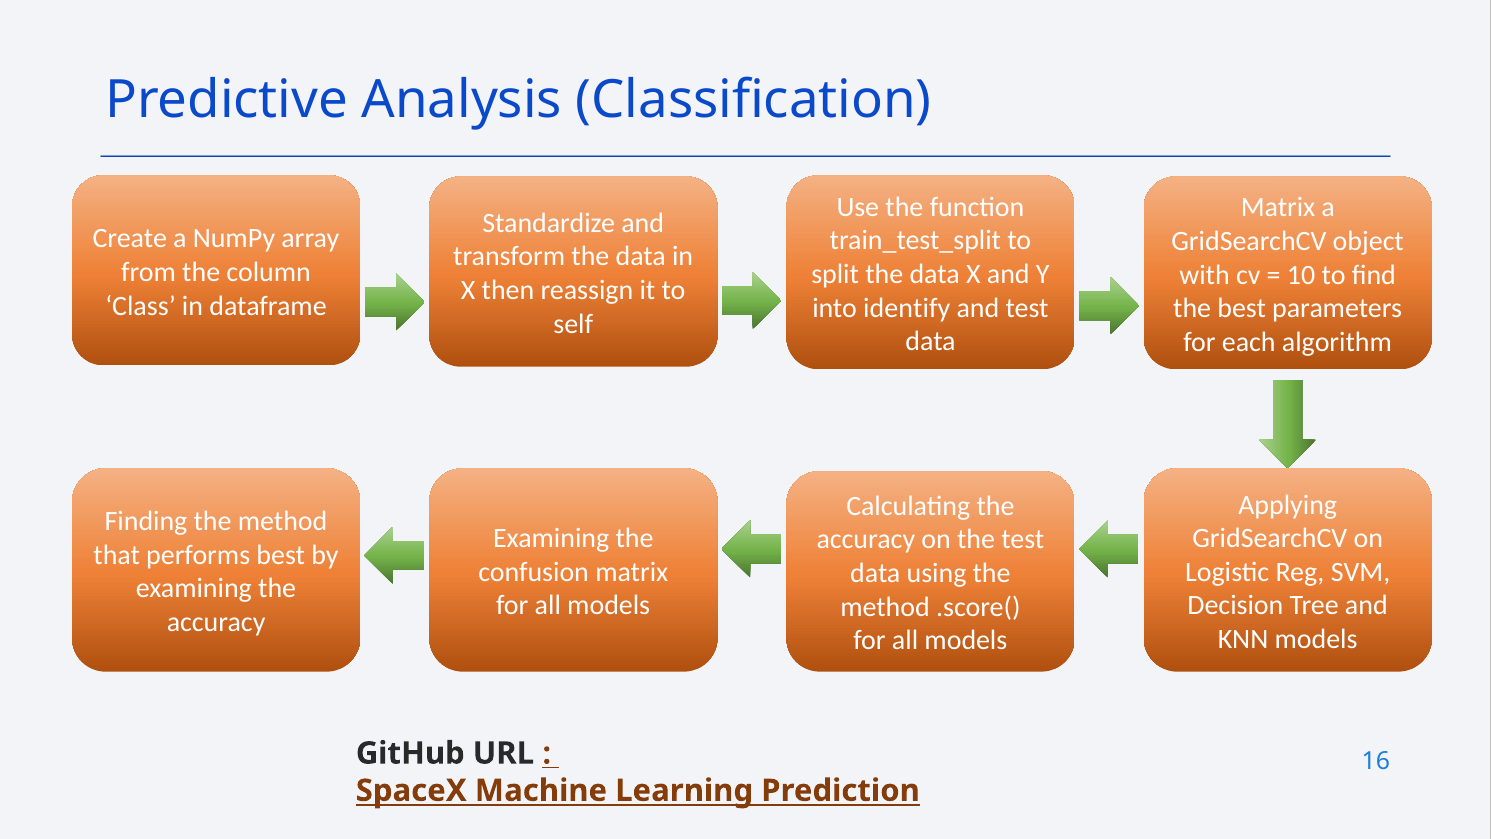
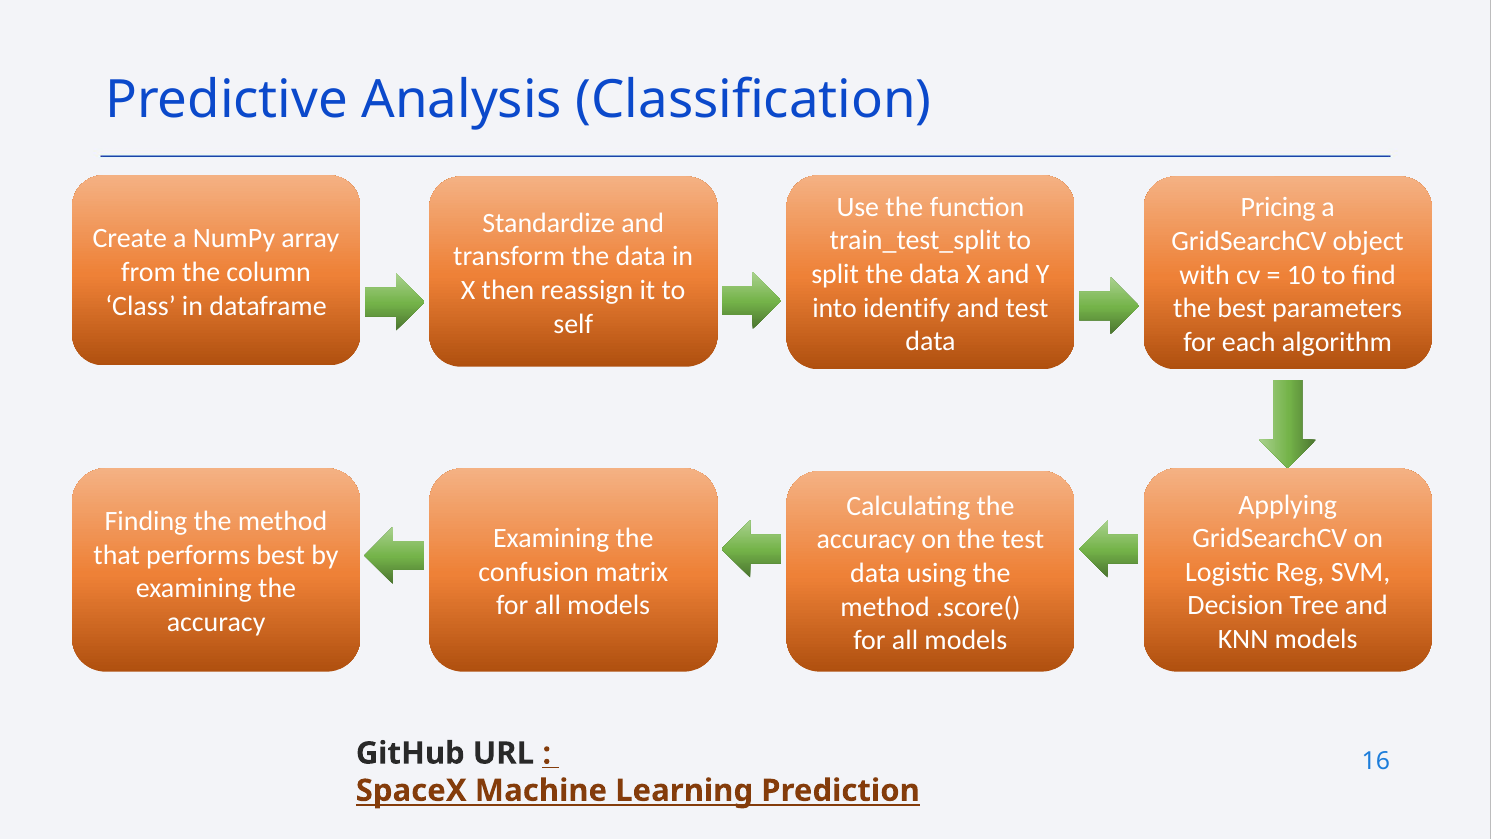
Matrix at (1278, 208): Matrix -> Pricing
